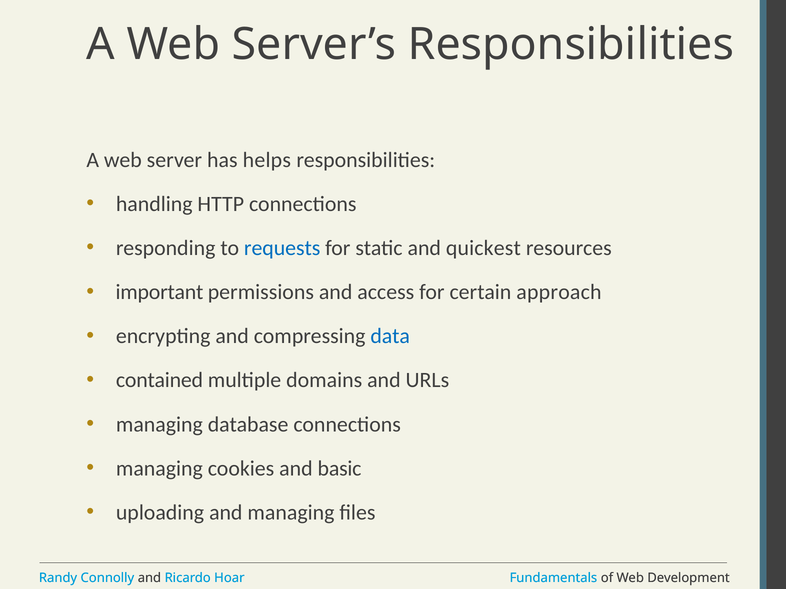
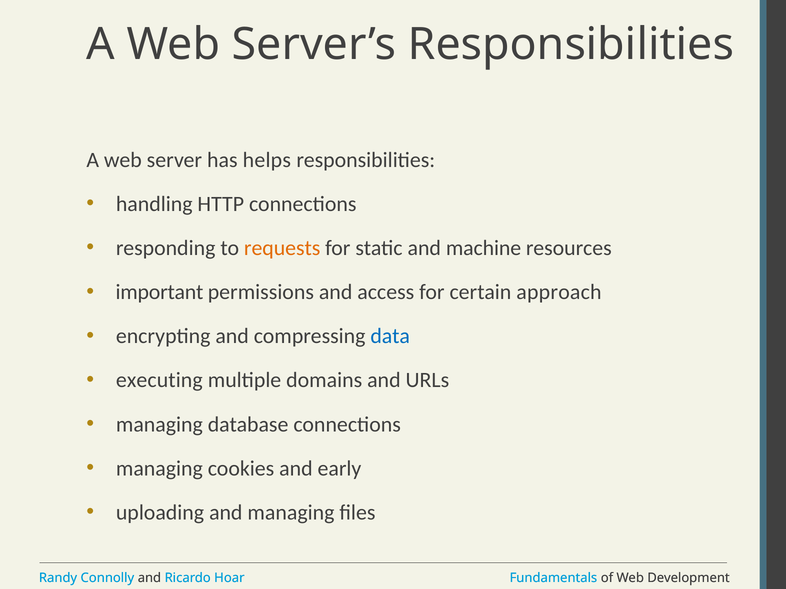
requests colour: blue -> orange
quickest: quickest -> machine
contained: contained -> executing
basic: basic -> early
